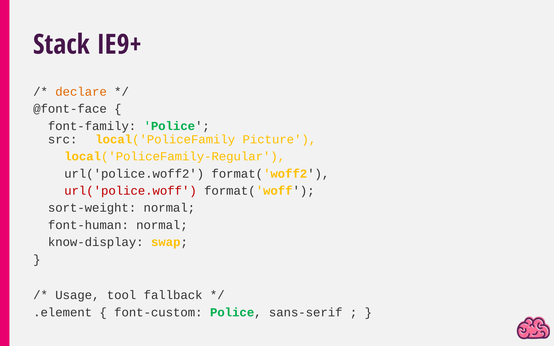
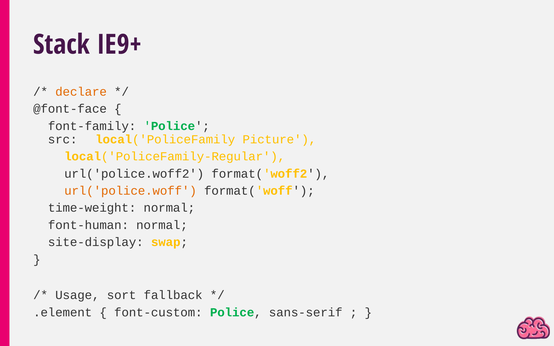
url('police.woff colour: red -> orange
sort-weight: sort-weight -> time-weight
know-display: know-display -> site-display
tool: tool -> sort
